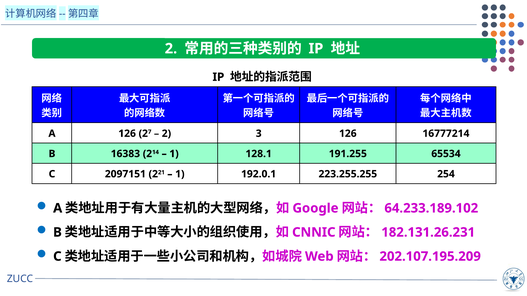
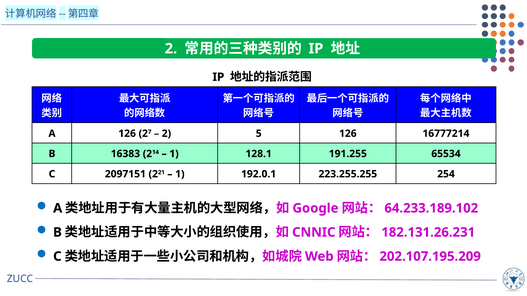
3: 3 -> 5
